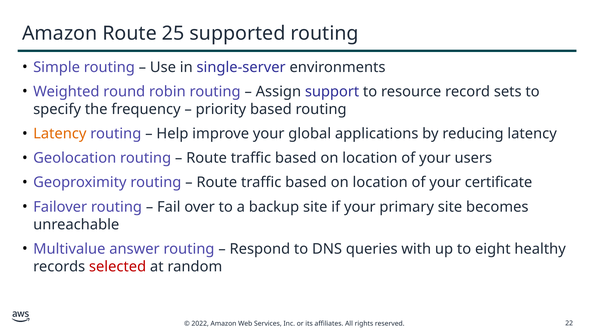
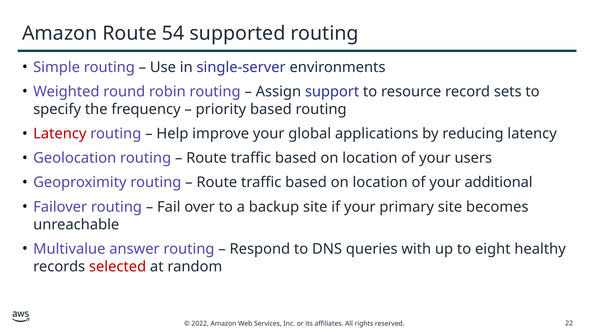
25: 25 -> 54
Latency at (60, 134) colour: orange -> red
certificate: certificate -> additional
